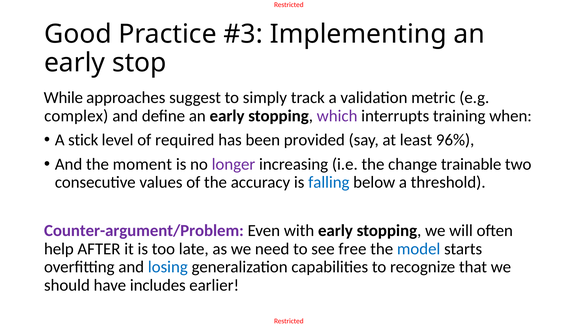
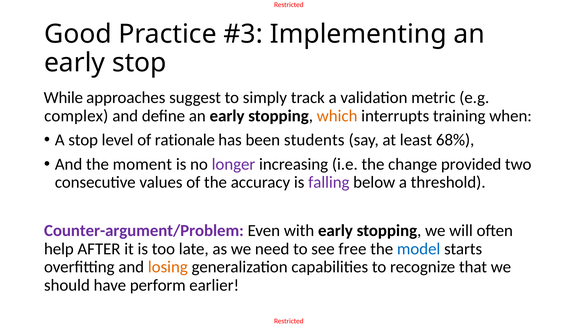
which colour: purple -> orange
A stick: stick -> stop
required: required -> rationale
provided: provided -> students
96%: 96% -> 68%
trainable: trainable -> provided
falling colour: blue -> purple
losing colour: blue -> orange
includes: includes -> perform
